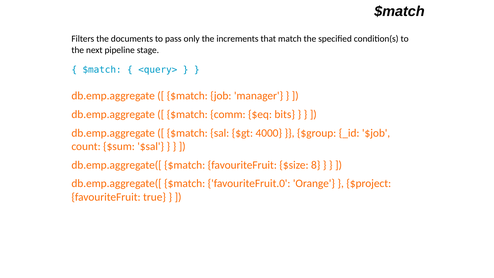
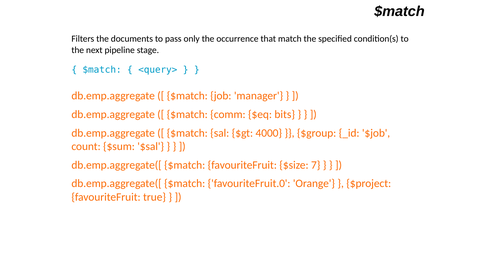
increments: increments -> occurrence
8: 8 -> 7
